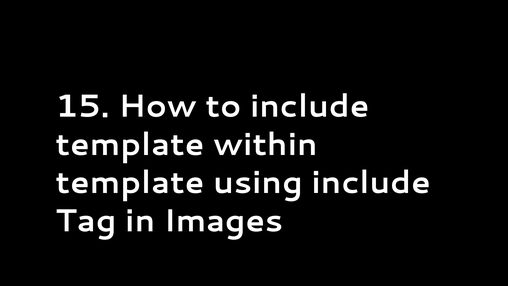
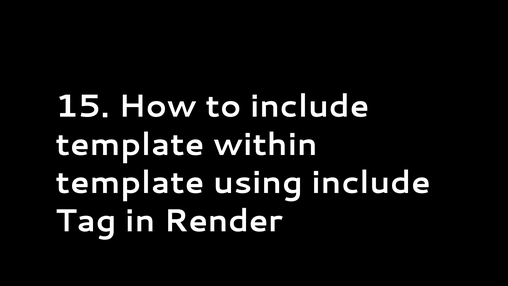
Images: Images -> Render
